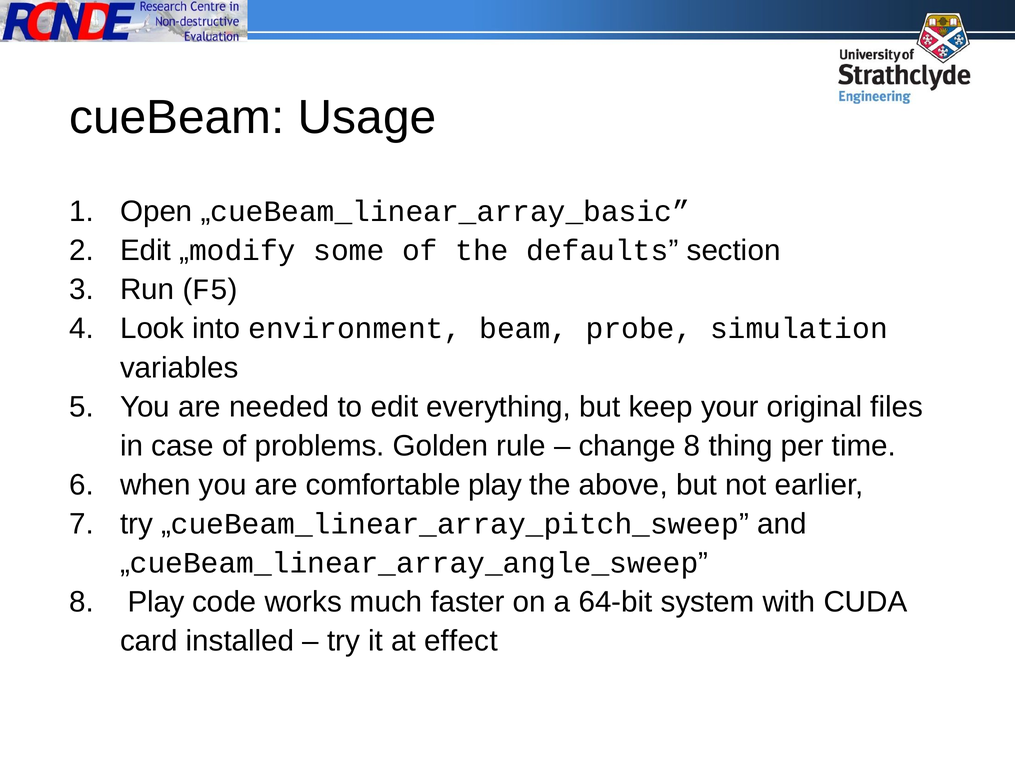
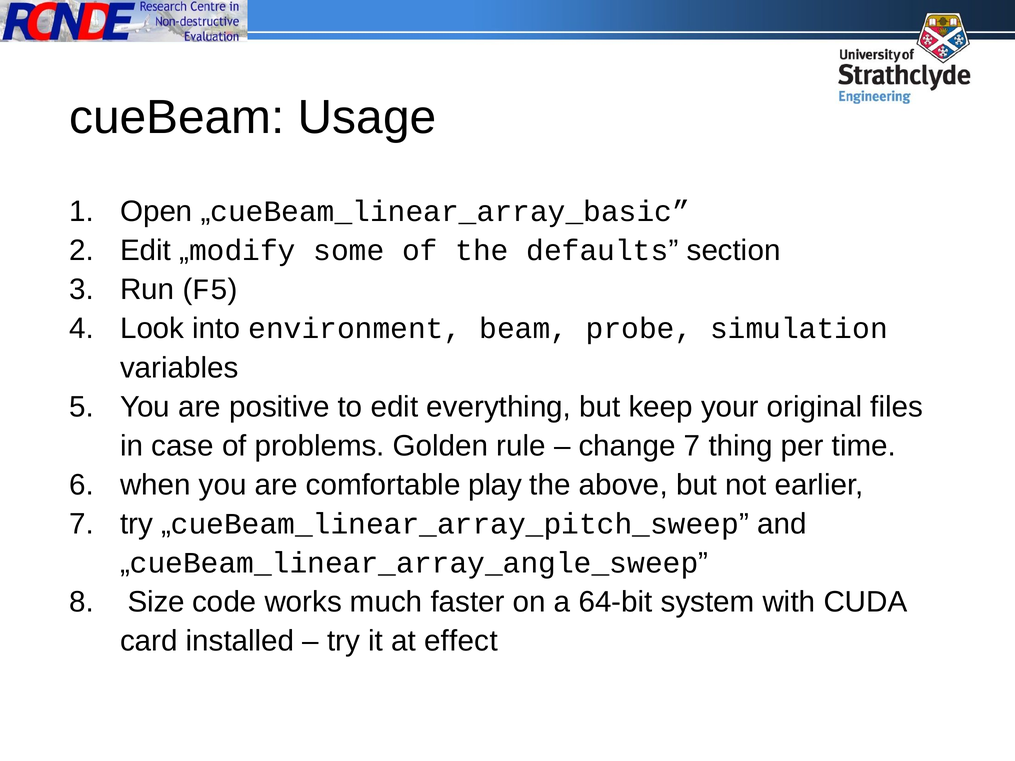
needed: needed -> positive
change 8: 8 -> 7
Play at (156, 602): Play -> Size
